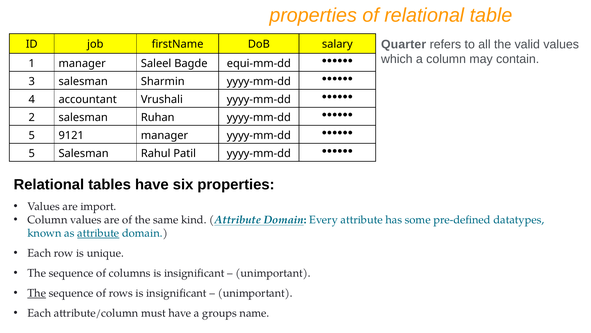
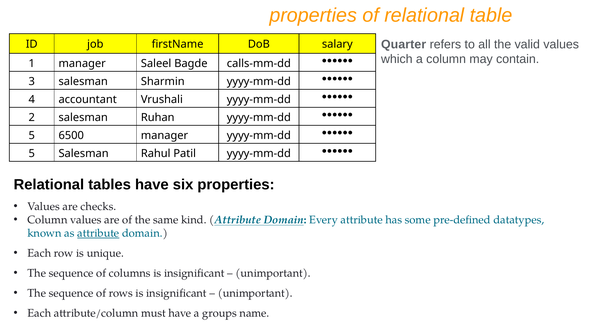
equi-mm-dd: equi-mm-dd -> calls-mm-dd
9121: 9121 -> 6500
import: import -> checks
The at (37, 293) underline: present -> none
